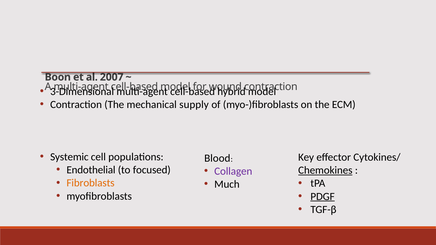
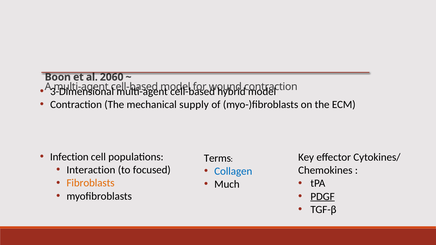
2007: 2007 -> 2060
Systemic: Systemic -> Infection
Blood: Blood -> Terms
Endothelial: Endothelial -> Interaction
Collagen colour: purple -> blue
Chemokines underline: present -> none
